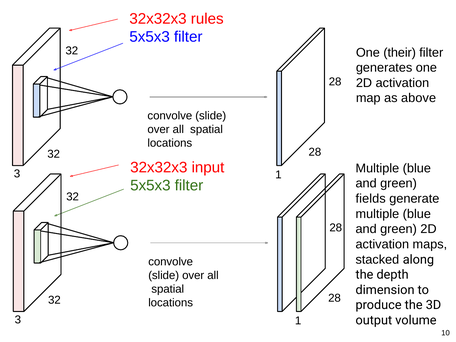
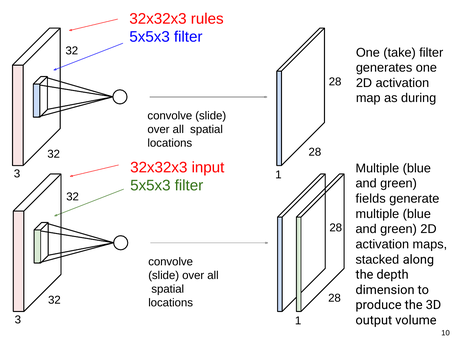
their: their -> take
above: above -> during
